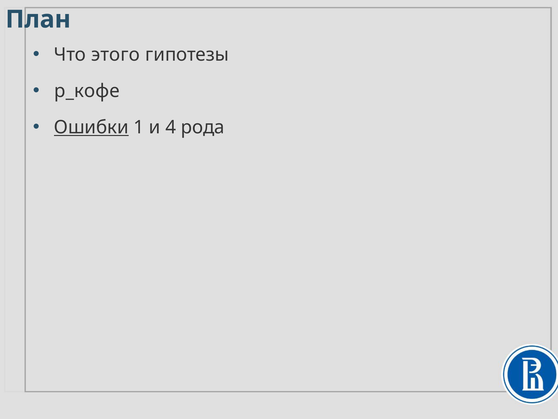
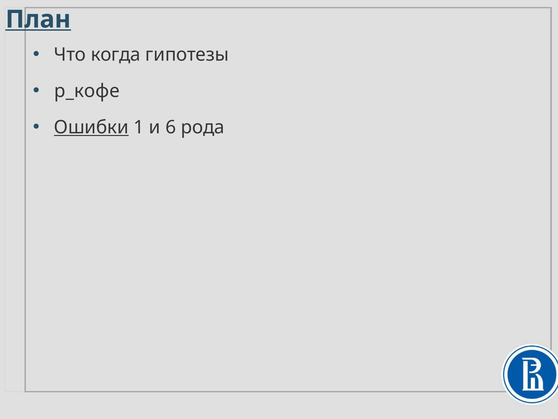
План underline: none -> present
этого: этого -> когда
4: 4 -> 6
